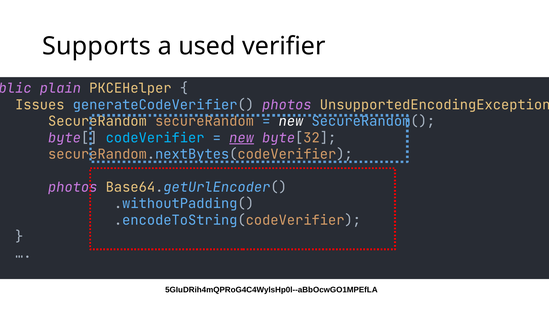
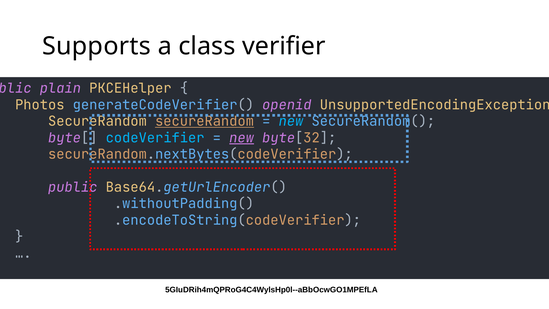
used: used -> class
Issues: Issues -> Photos
generateCodeVerifier( photos: photos -> openid
secureRandom at (205, 121) underline: none -> present
new at (291, 121) colour: white -> light blue
photos at (73, 187): photos -> public
